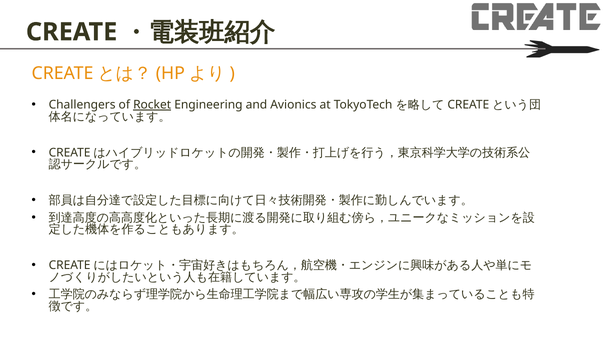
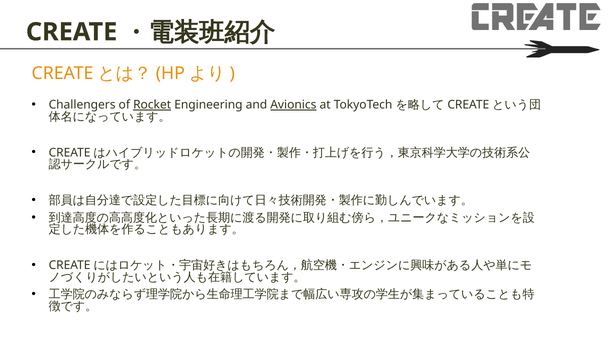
Avionics underline: none -> present
